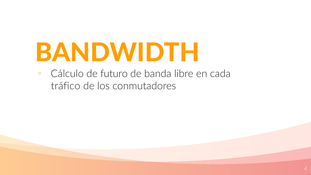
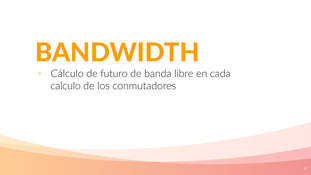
tráfico: tráfico -> calculo
